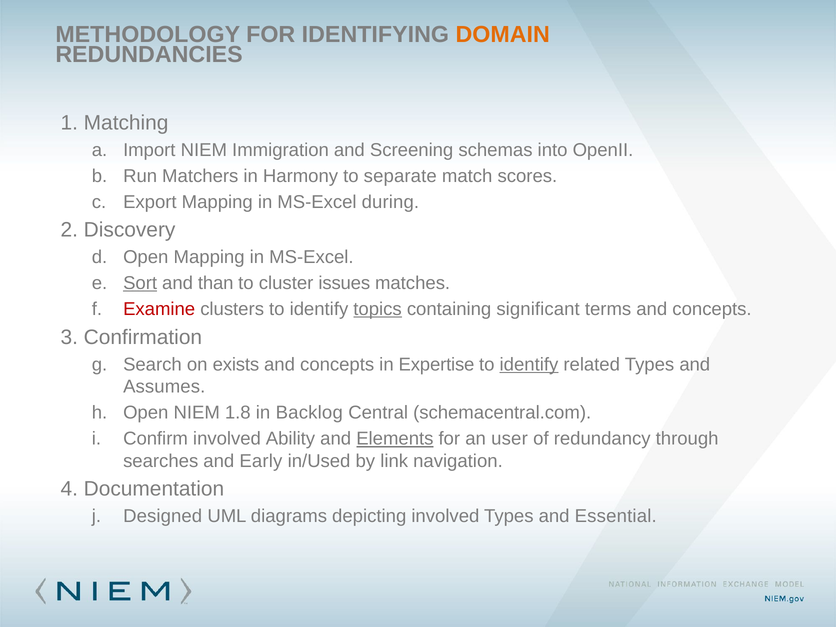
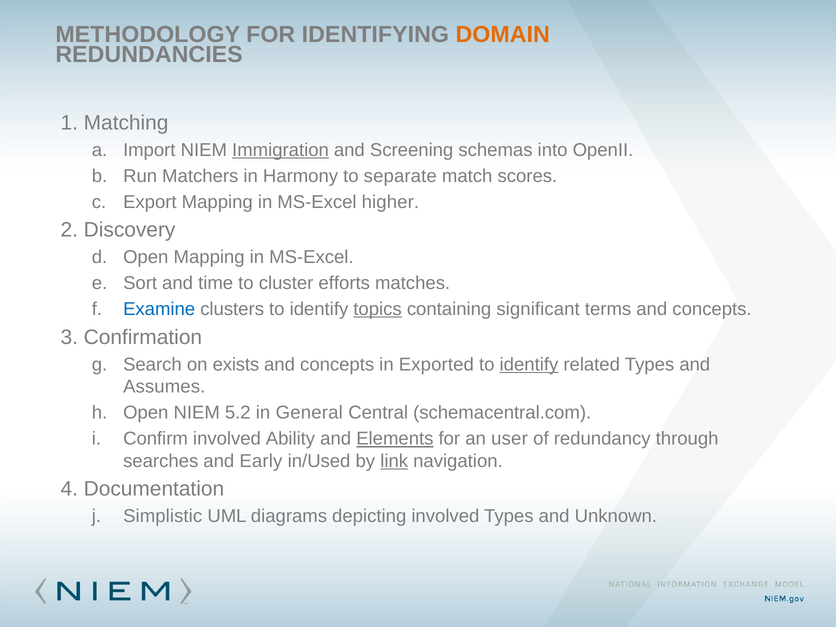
Immigration underline: none -> present
during: during -> higher
Sort underline: present -> none
than: than -> time
issues: issues -> efforts
Examine colour: red -> blue
Expertise: Expertise -> Exported
1.8: 1.8 -> 5.2
Backlog: Backlog -> General
link underline: none -> present
Designed: Designed -> Simplistic
Essential: Essential -> Unknown
